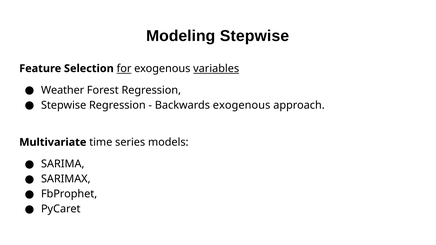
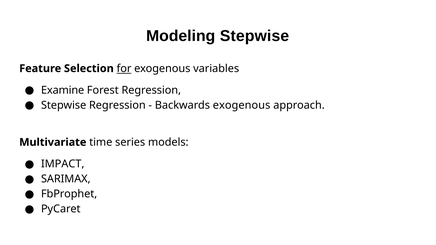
variables underline: present -> none
Weather: Weather -> Examine
SARIMA: SARIMA -> IMPACT
